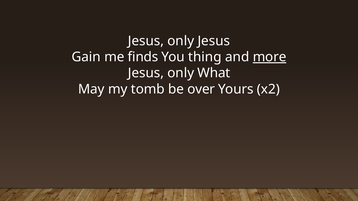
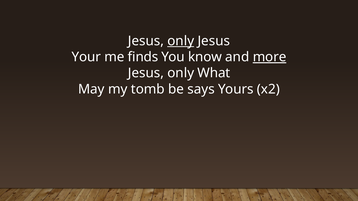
only at (181, 41) underline: none -> present
Gain: Gain -> Your
thing: thing -> know
over: over -> says
